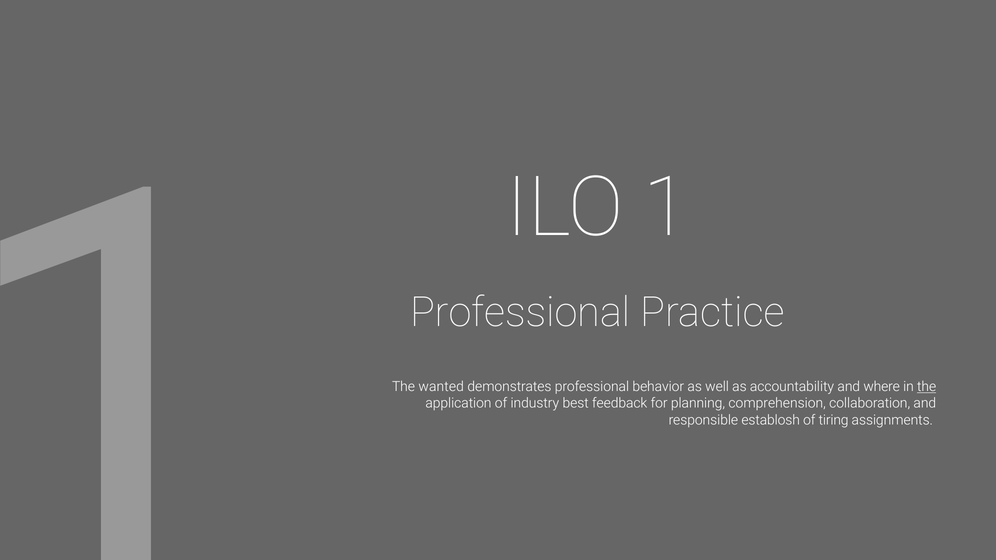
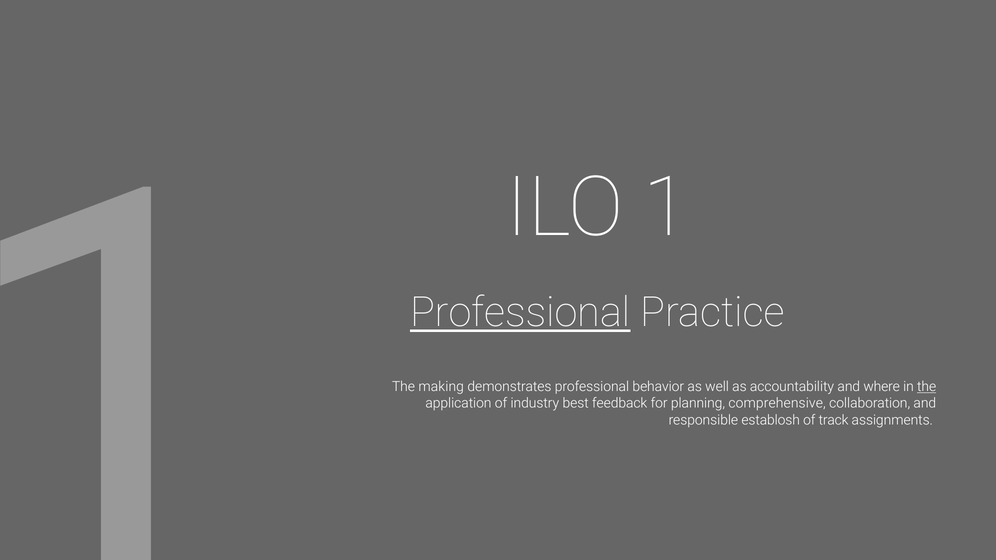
Professional at (520, 313) underline: none -> present
wanted: wanted -> making
comprehension: comprehension -> comprehensive
tiring: tiring -> track
